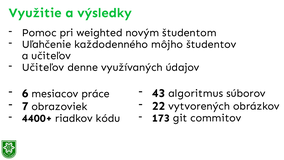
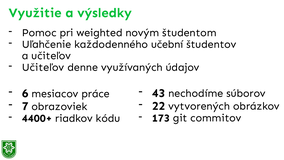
môjho: môjho -> učební
algoritmus: algoritmus -> nechodíme
